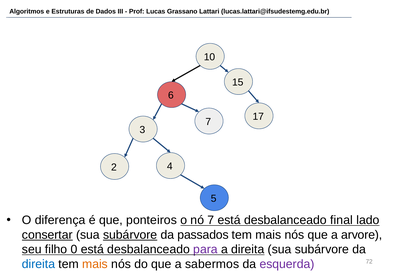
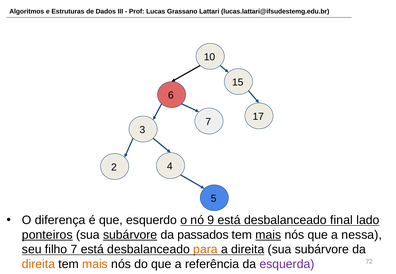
ponteiros: ponteiros -> esquerdo
nó 7: 7 -> 9
consertar: consertar -> ponteiros
mais at (268, 235) underline: none -> present
arvore: arvore -> nessa
filho 0: 0 -> 7
para colour: purple -> orange
direita at (38, 264) colour: blue -> orange
sabermos: sabermos -> referência
